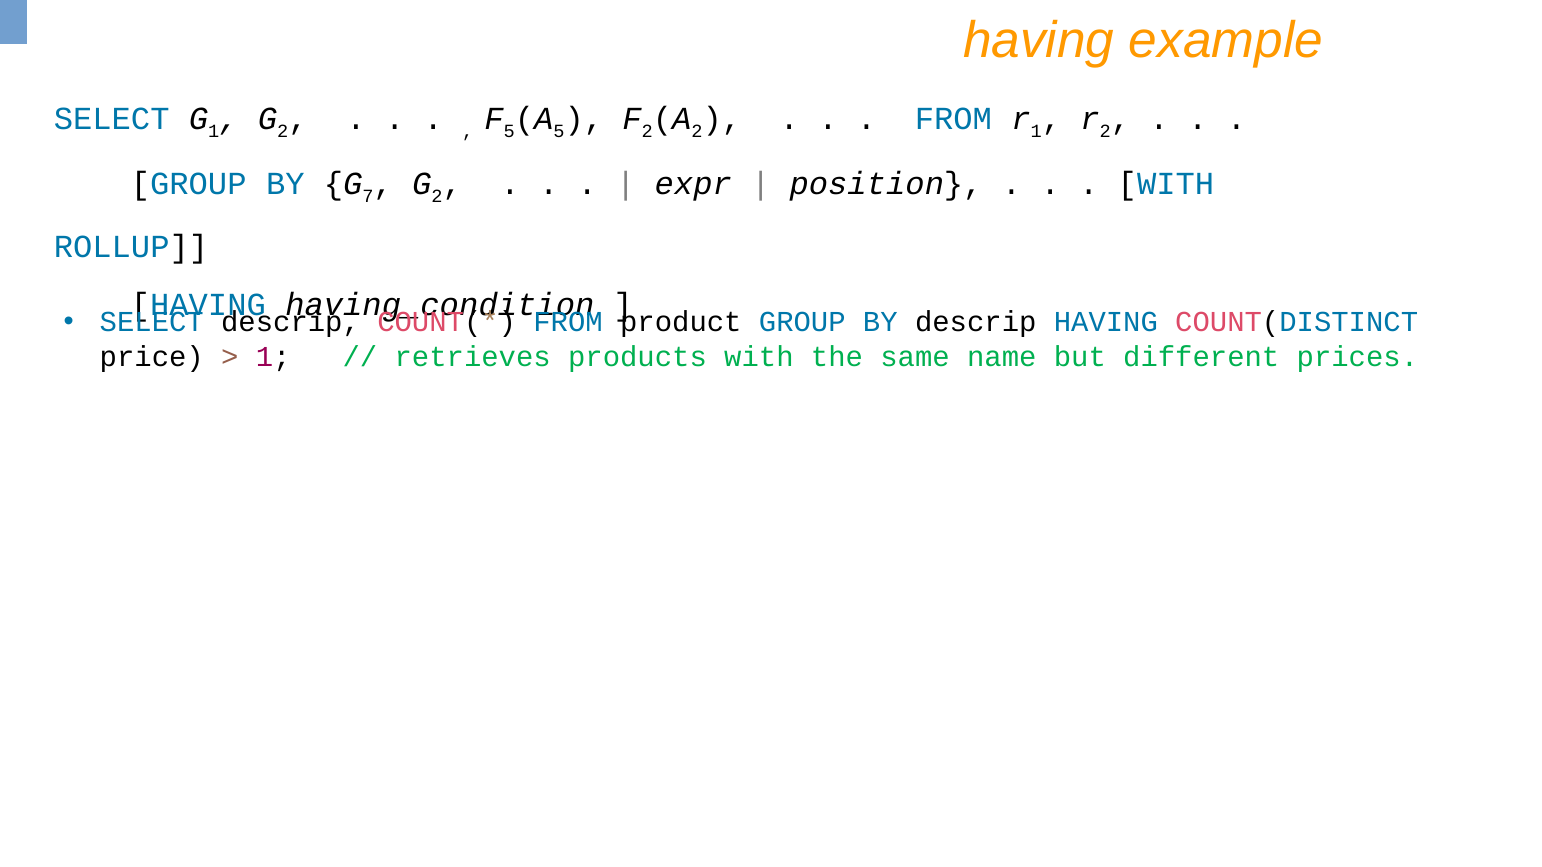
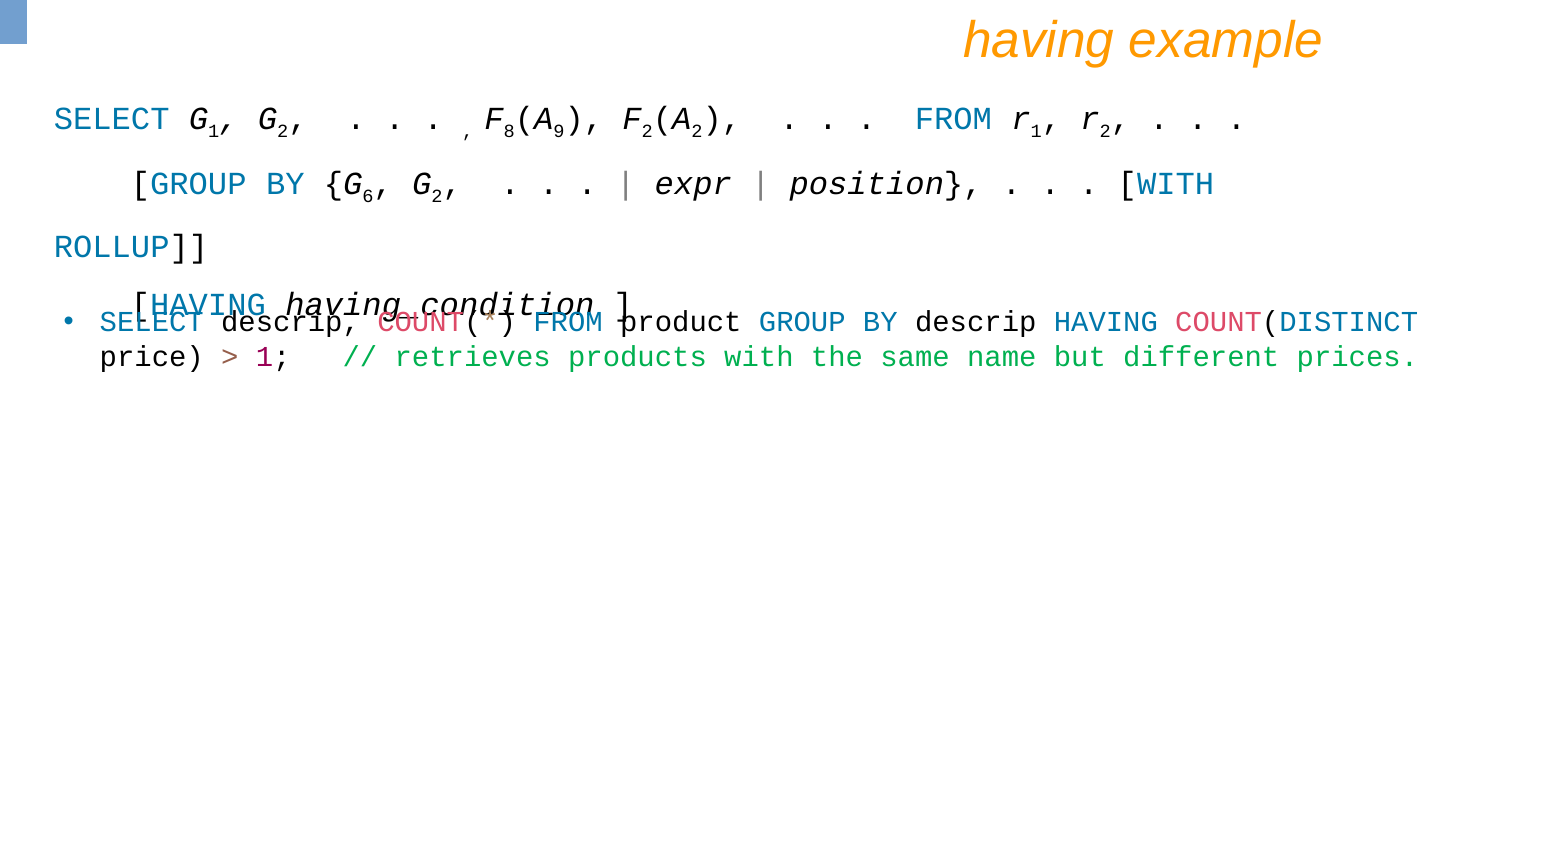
5 at (509, 131): 5 -> 8
5 at (559, 131): 5 -> 9
7: 7 -> 6
